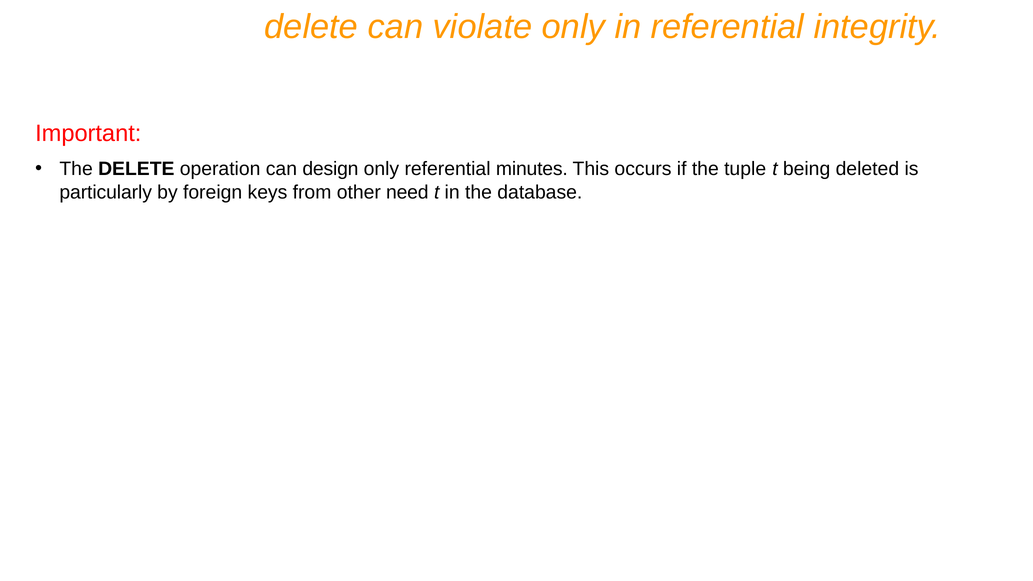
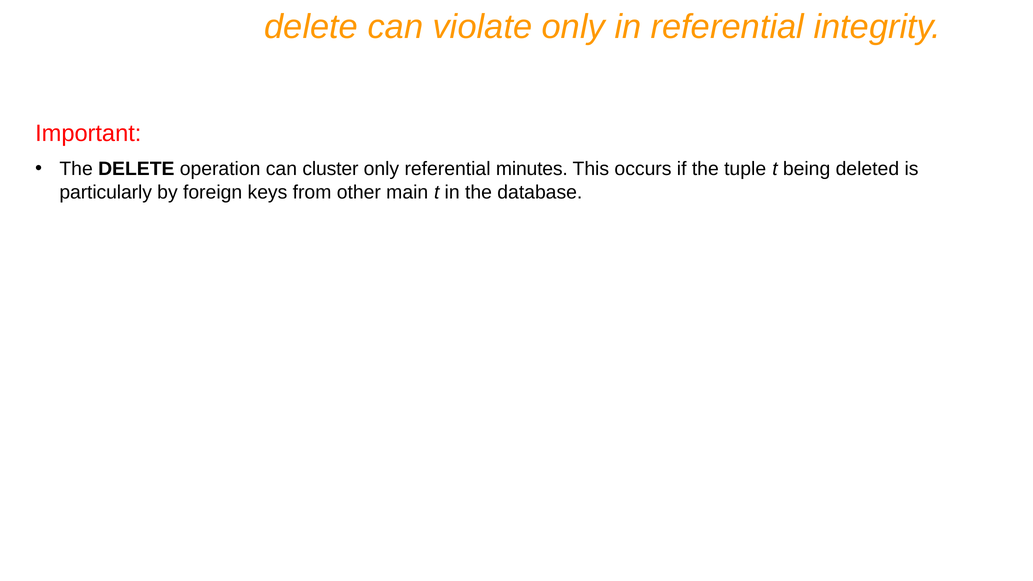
design: design -> cluster
need: need -> main
